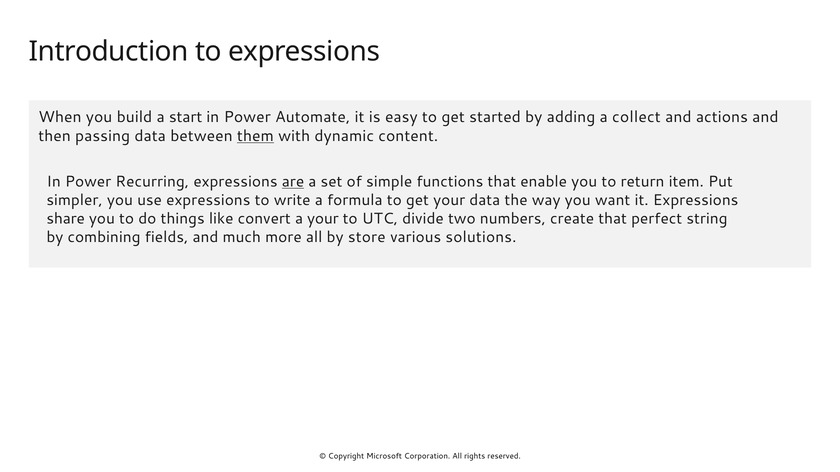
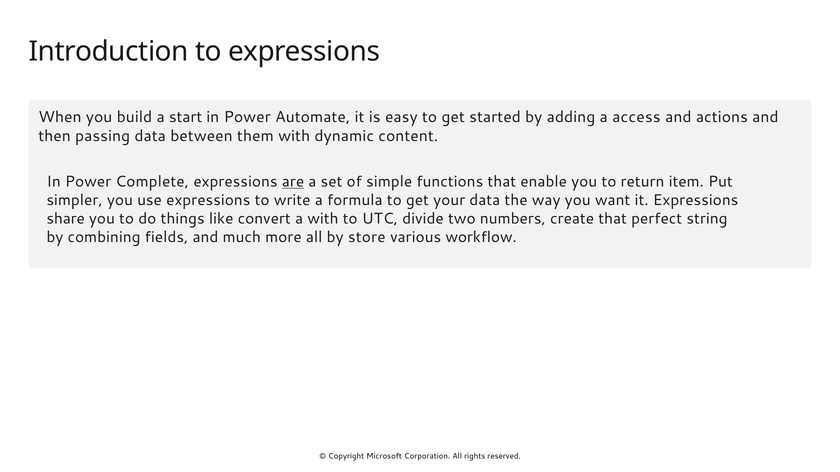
collect: collect -> access
them underline: present -> none
Recurring: Recurring -> Complete
a your: your -> with
solutions: solutions -> workflow
